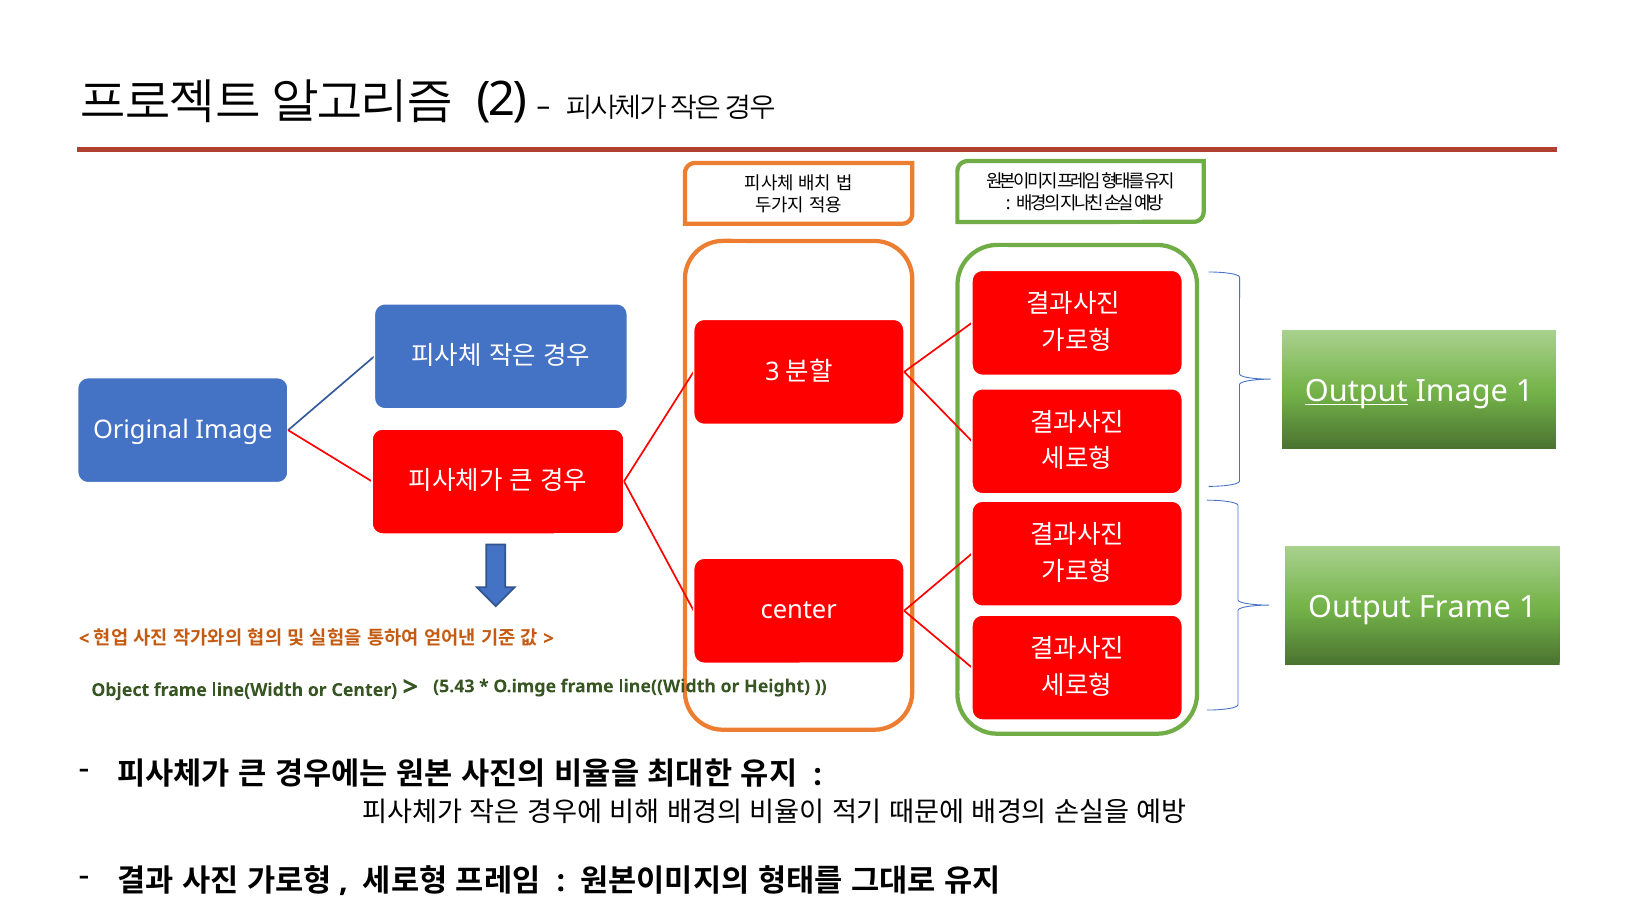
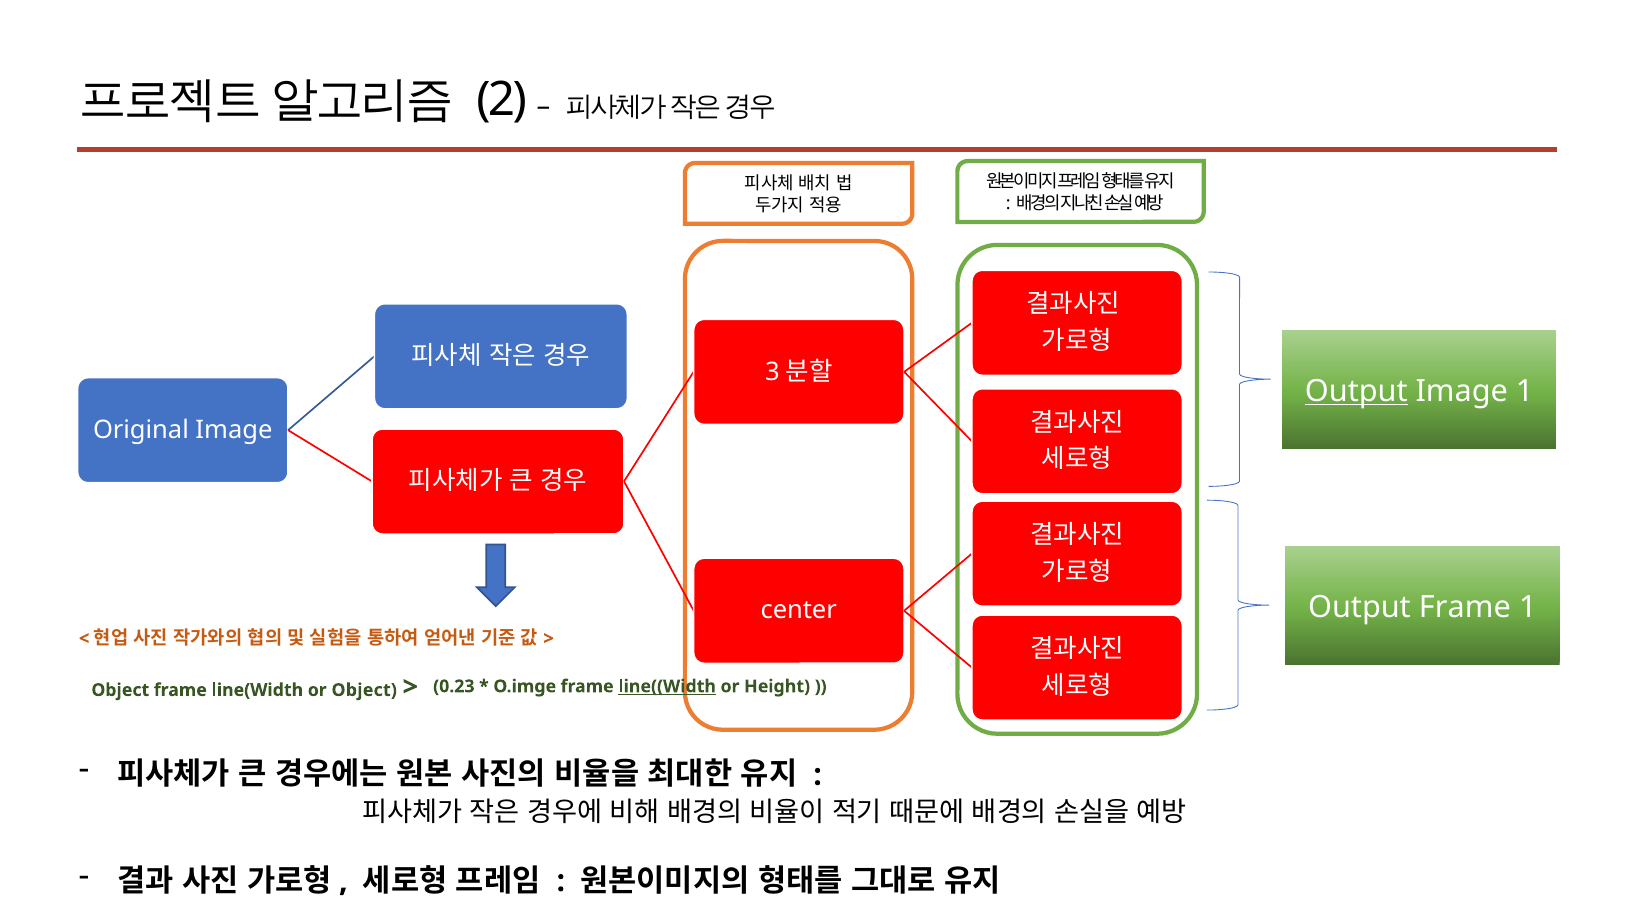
or Center: Center -> Object
5.43: 5.43 -> 0.23
line((Width underline: none -> present
